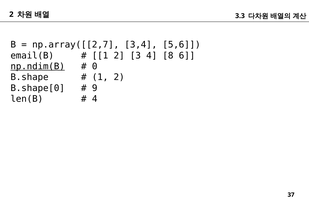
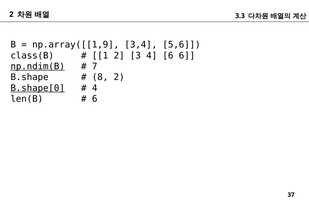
np.array([[2,7: np.array([[2,7 -> np.array([[1,9
email(B: email(B -> class(B
4 8: 8 -> 6
0: 0 -> 7
1 at (100, 77): 1 -> 8
B.shape[0 underline: none -> present
9 at (95, 88): 9 -> 4
4 at (95, 99): 4 -> 6
